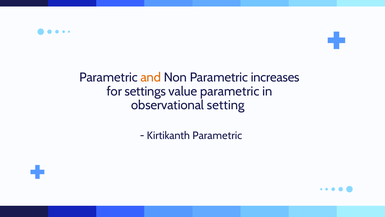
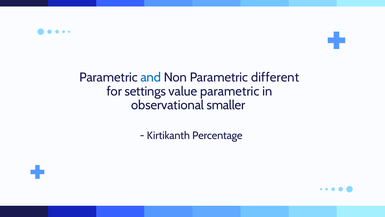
and colour: orange -> blue
increases: increases -> different
setting: setting -> smaller
Kirtikanth Parametric: Parametric -> Percentage
